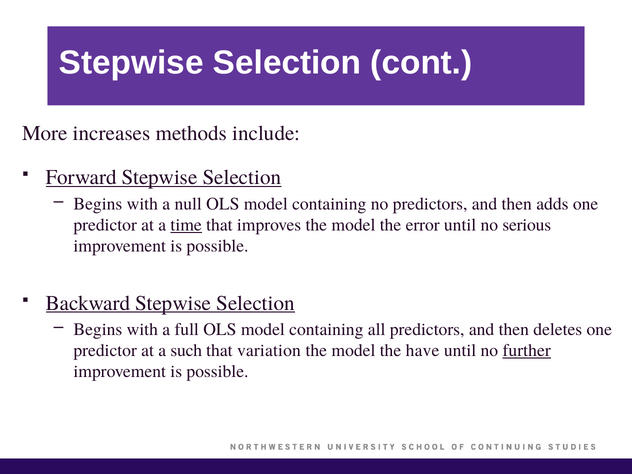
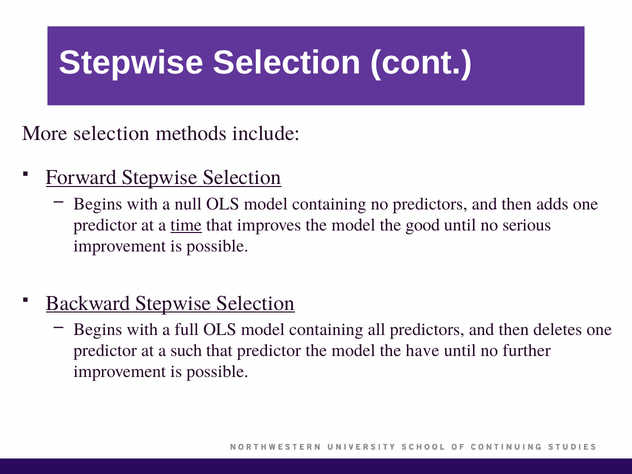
More increases: increases -> selection
error: error -> good
that variation: variation -> predictor
further underline: present -> none
